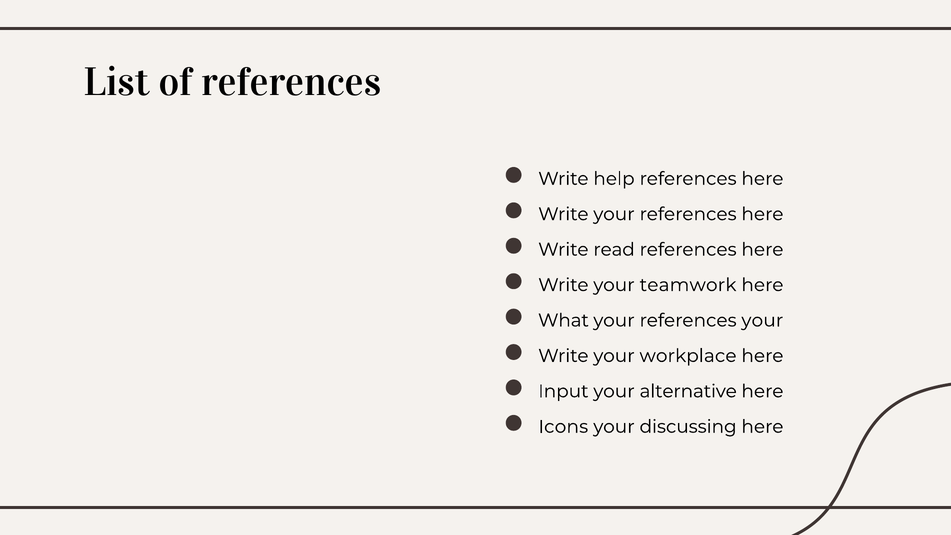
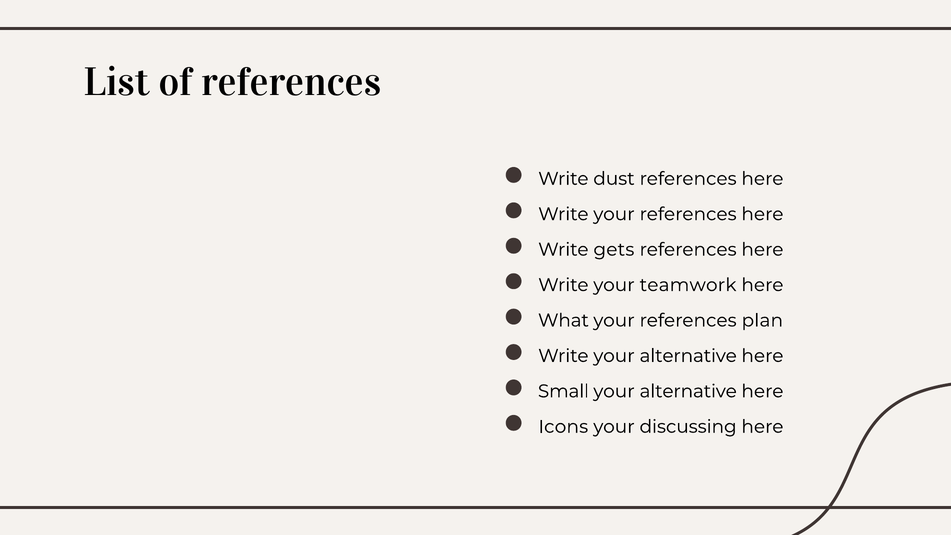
help: help -> dust
read: read -> gets
references your: your -> plan
Write your workplace: workplace -> alternative
Input: Input -> Small
